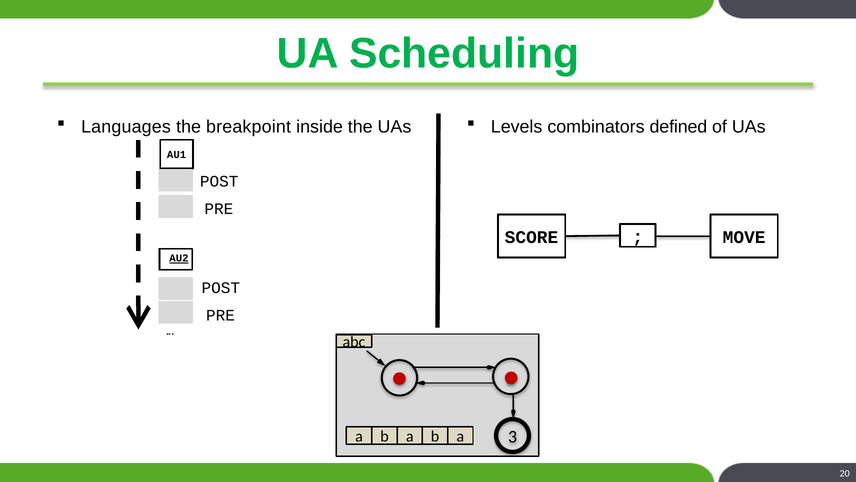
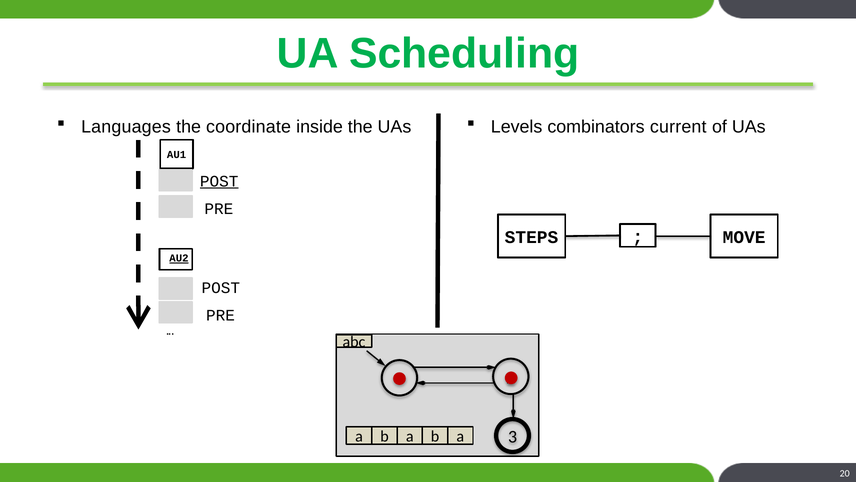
breakpoint: breakpoint -> coordinate
defined: defined -> current
POST at (219, 181) underline: none -> present
SCORE: SCORE -> STEPS
